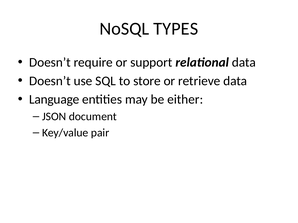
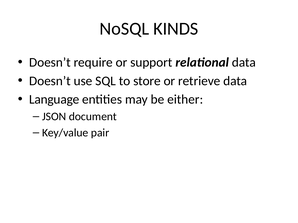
TYPES: TYPES -> KINDS
